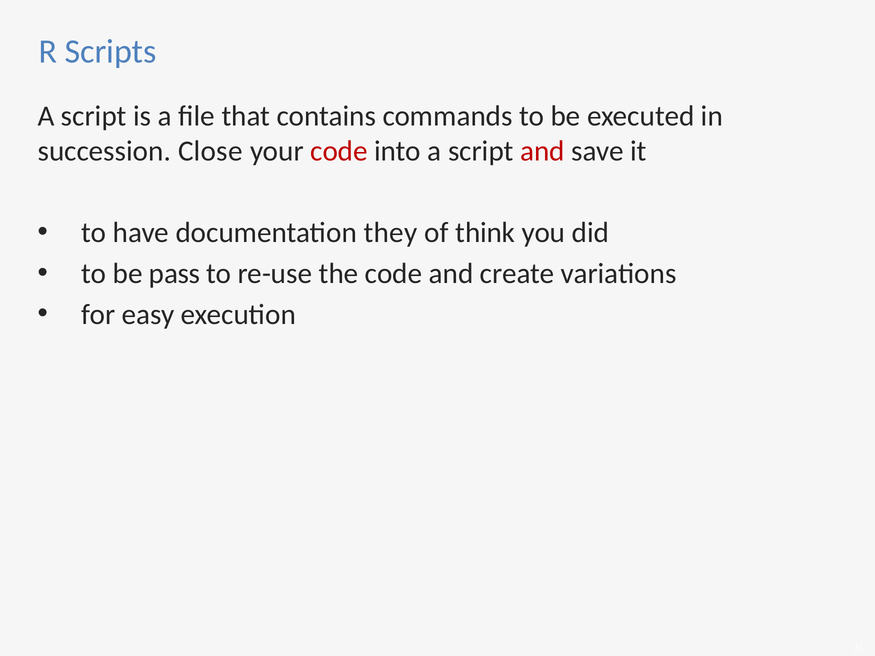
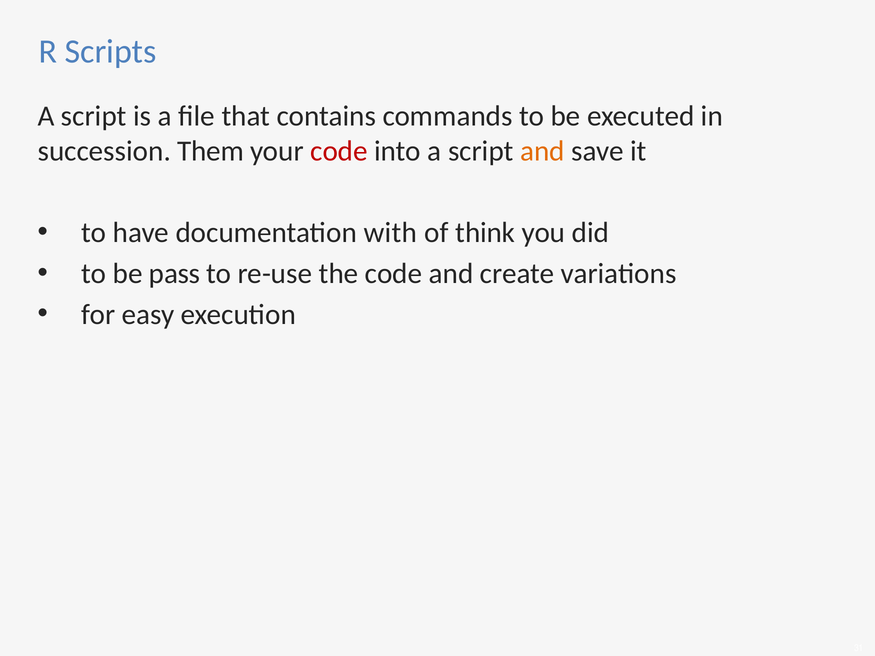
Close: Close -> Them
and at (542, 151) colour: red -> orange
they: they -> with
